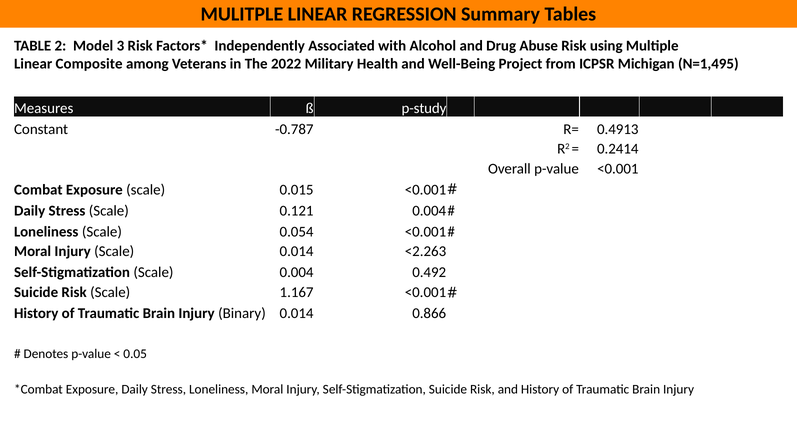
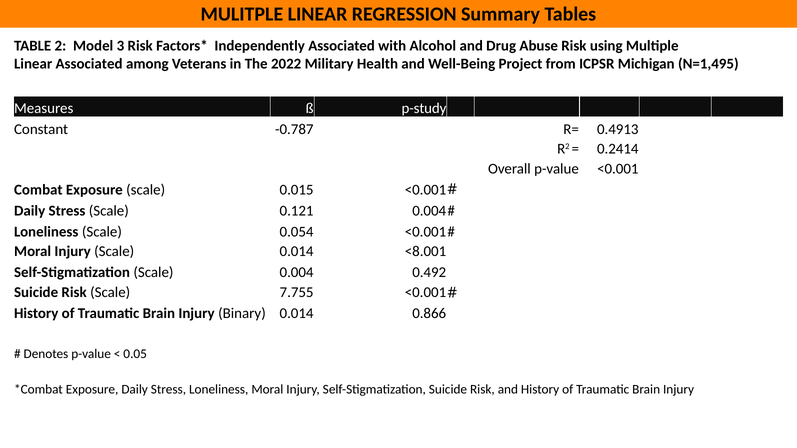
Linear Composite: Composite -> Associated
<2.263: <2.263 -> <8.001
1.167: 1.167 -> 7.755
